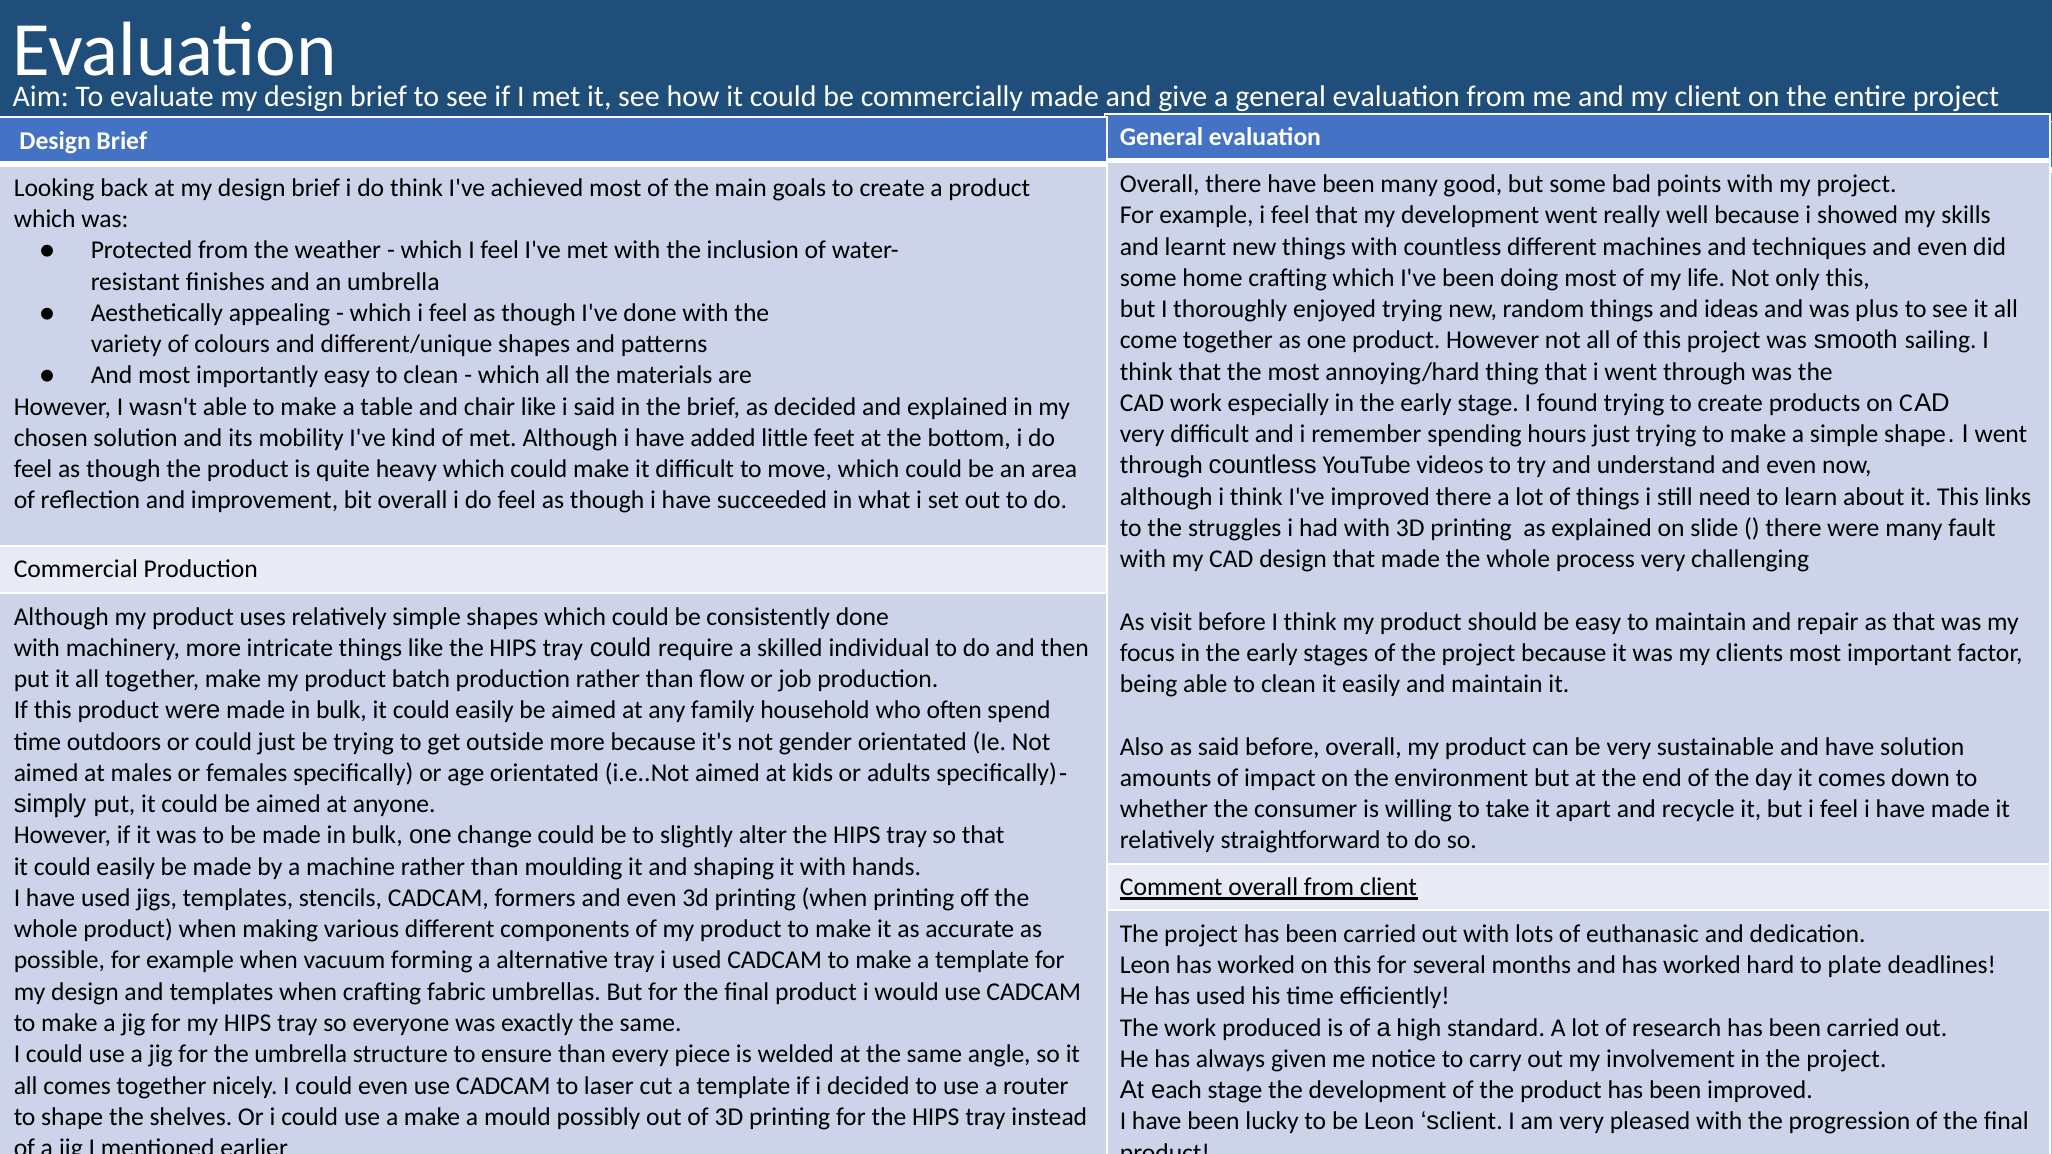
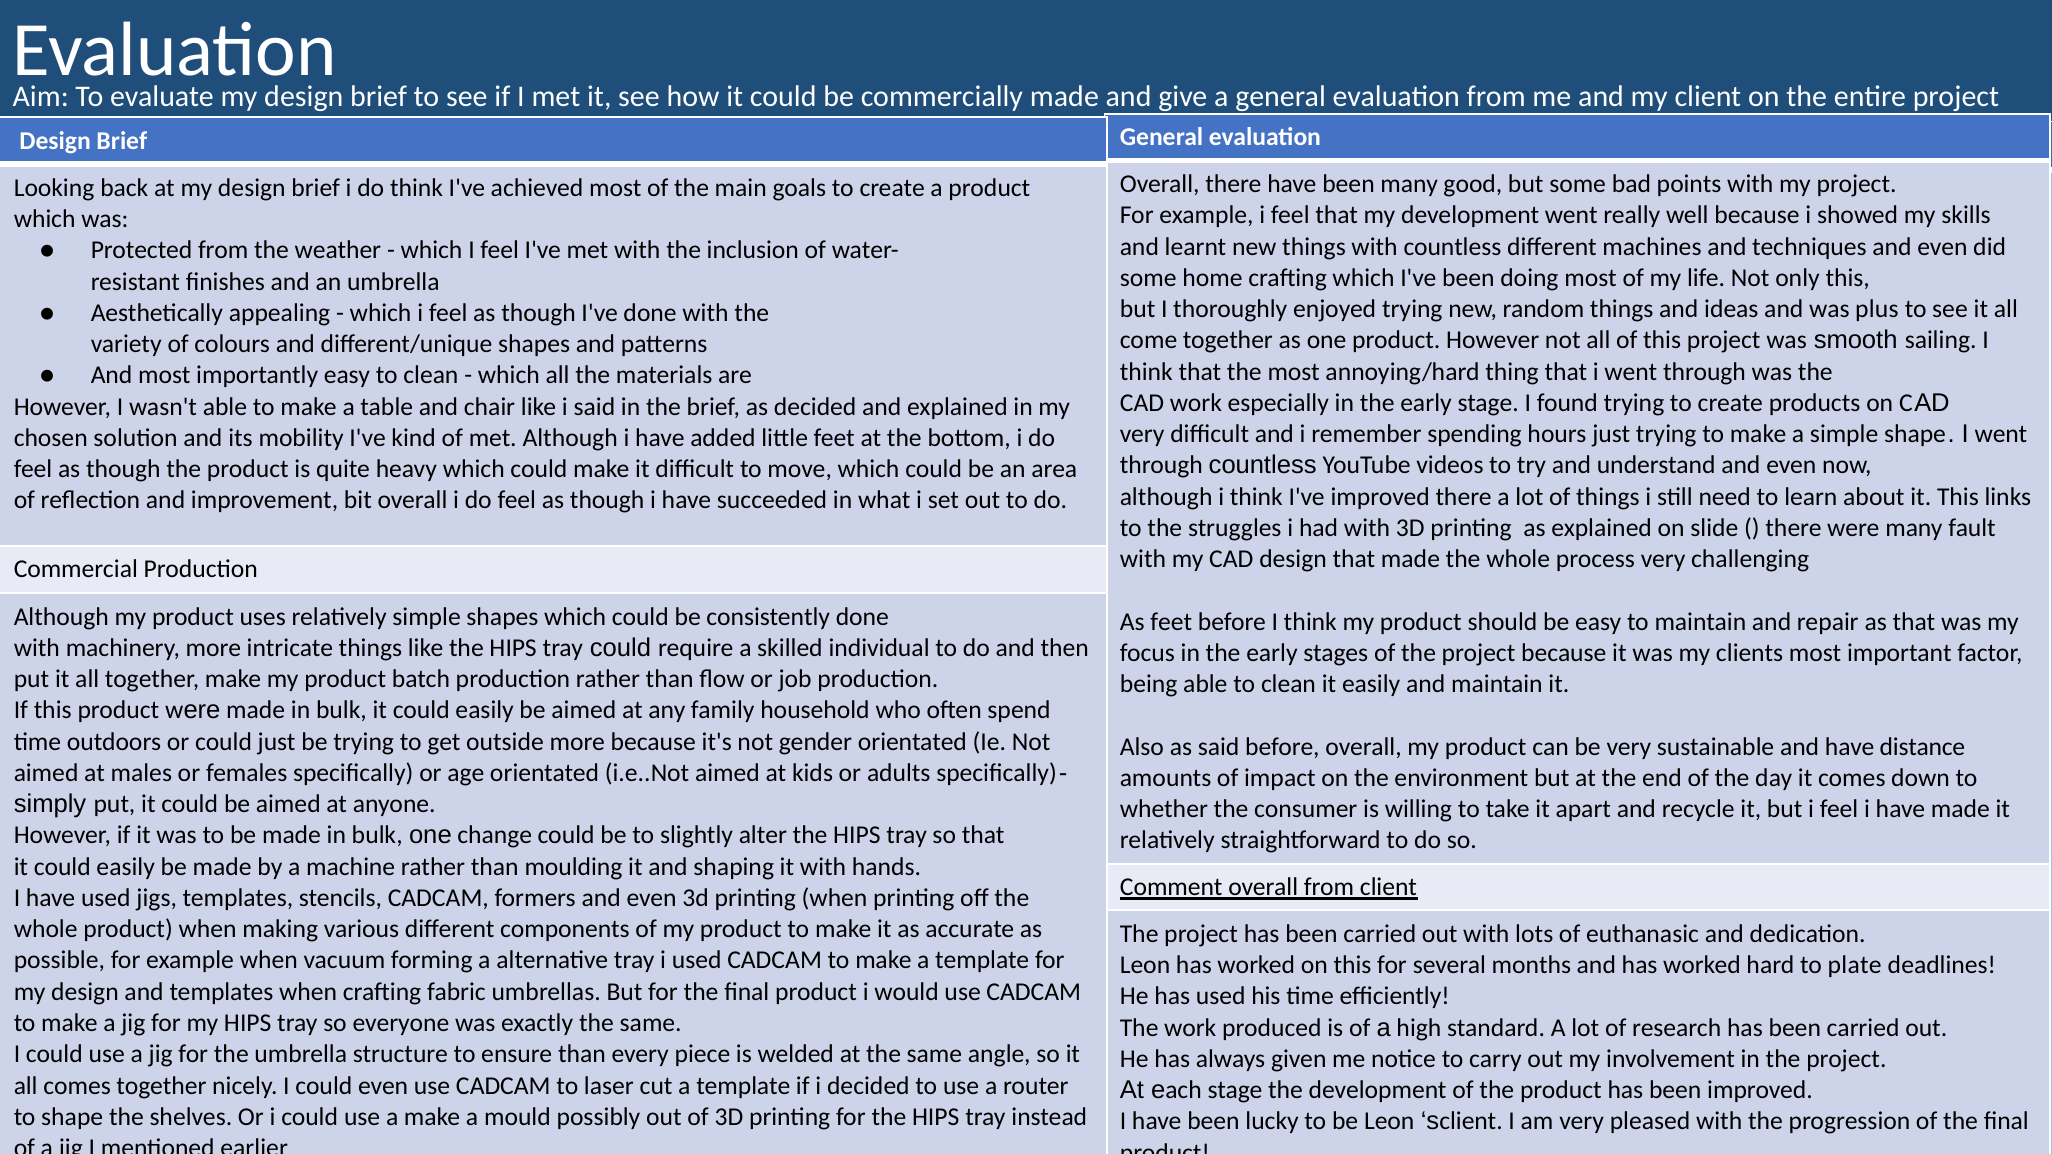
As visit: visit -> feet
have solution: solution -> distance
